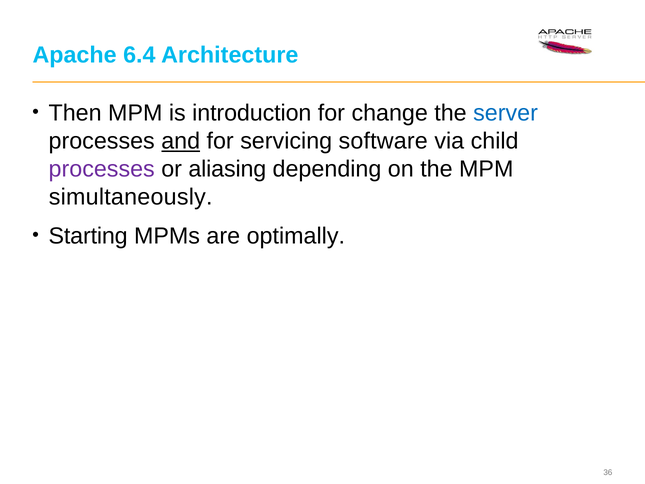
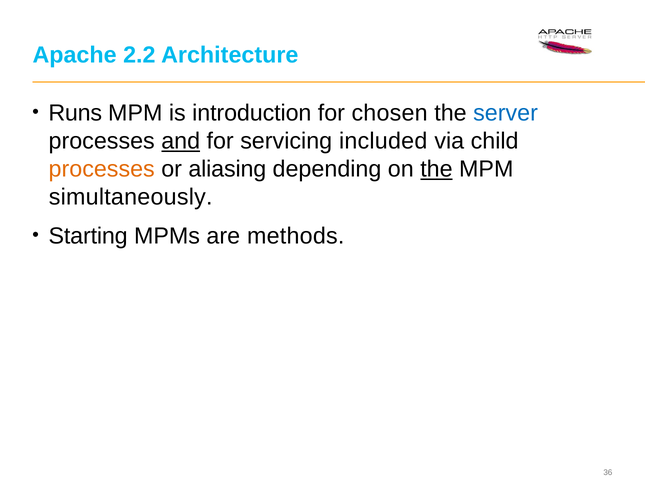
6.4: 6.4 -> 2.2
Then: Then -> Runs
change: change -> chosen
software: software -> included
processes at (102, 169) colour: purple -> orange
the at (436, 169) underline: none -> present
optimally: optimally -> methods
